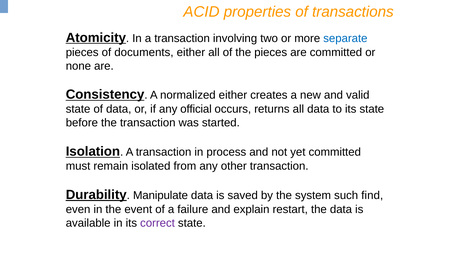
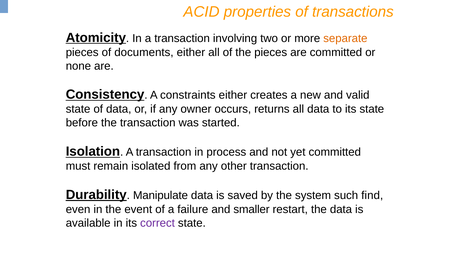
separate colour: blue -> orange
normalized: normalized -> constraints
official: official -> owner
explain: explain -> smaller
